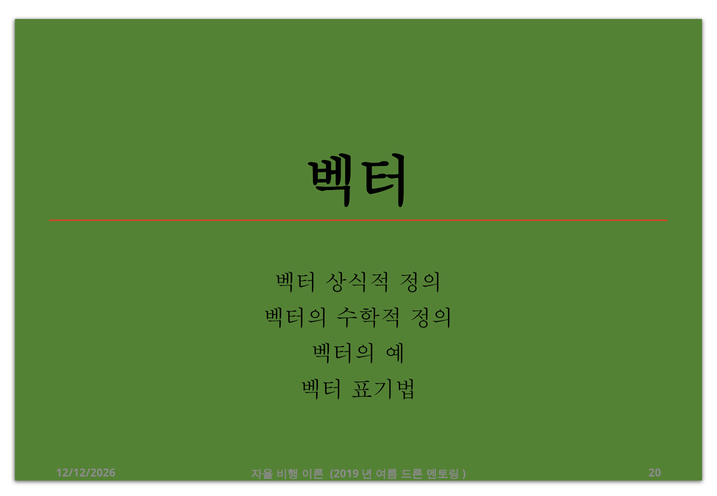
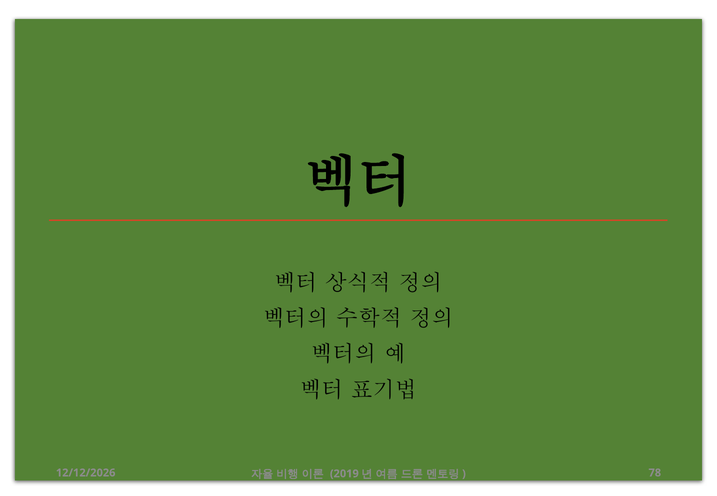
20: 20 -> 78
